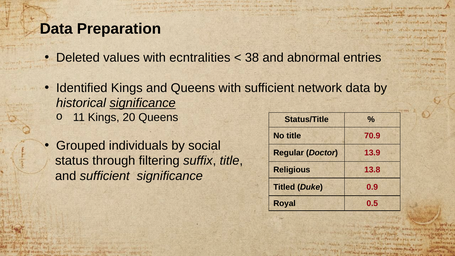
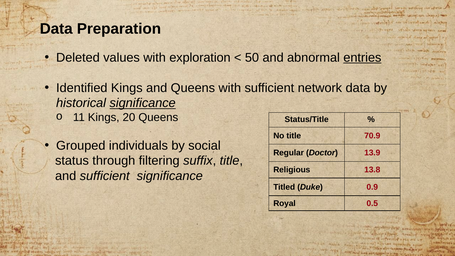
ecntralities: ecntralities -> exploration
38: 38 -> 50
entries underline: none -> present
